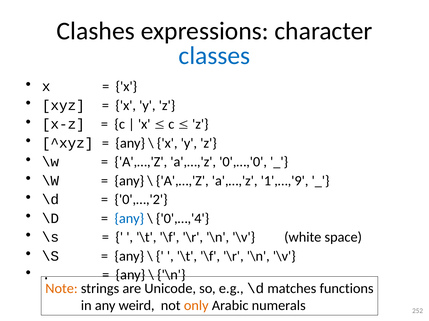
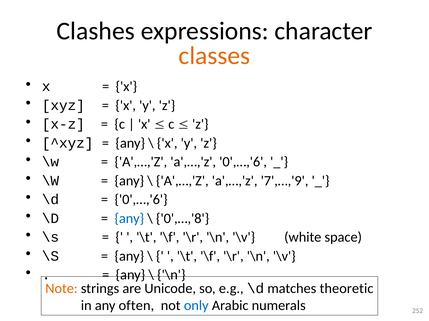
classes colour: blue -> orange
a',…,'z 0',…,'0: 0',…,'0 -> 0',…,'6
1',…,'9: 1',…,'9 -> 7',…,'9
0',…,'2 at (141, 200): 0',…,'2 -> 0',…,'6
0',…,'4: 0',…,'4 -> 0',…,'8
functions: functions -> theoretic
weird: weird -> often
only colour: orange -> blue
